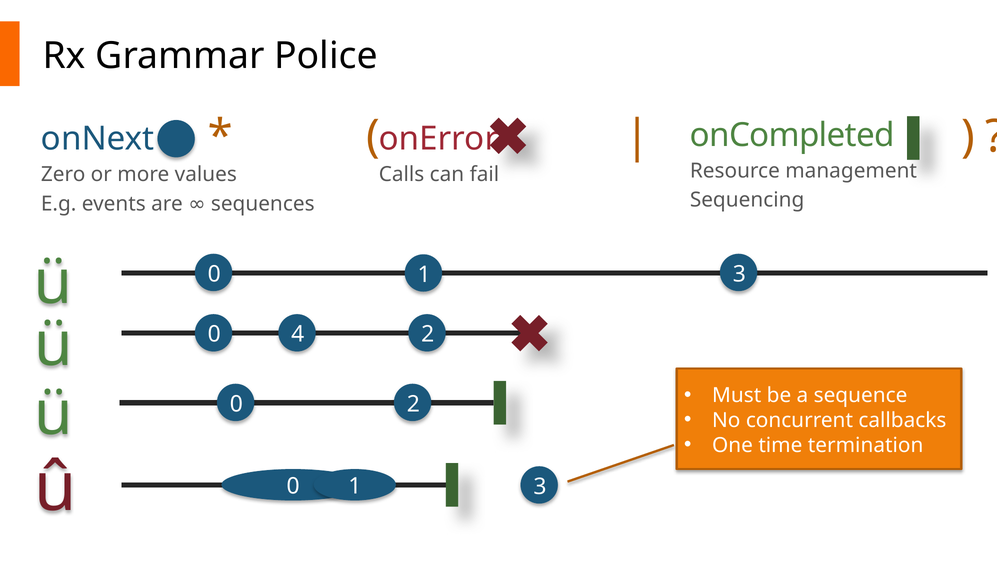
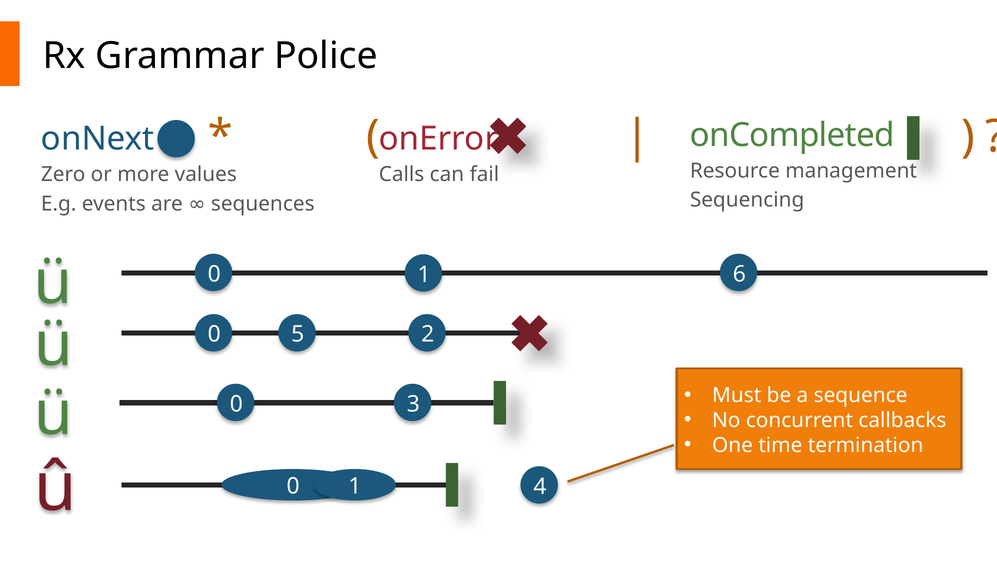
3 at (739, 274): 3 -> 6
4: 4 -> 5
0 2: 2 -> 3
3 at (540, 486): 3 -> 4
